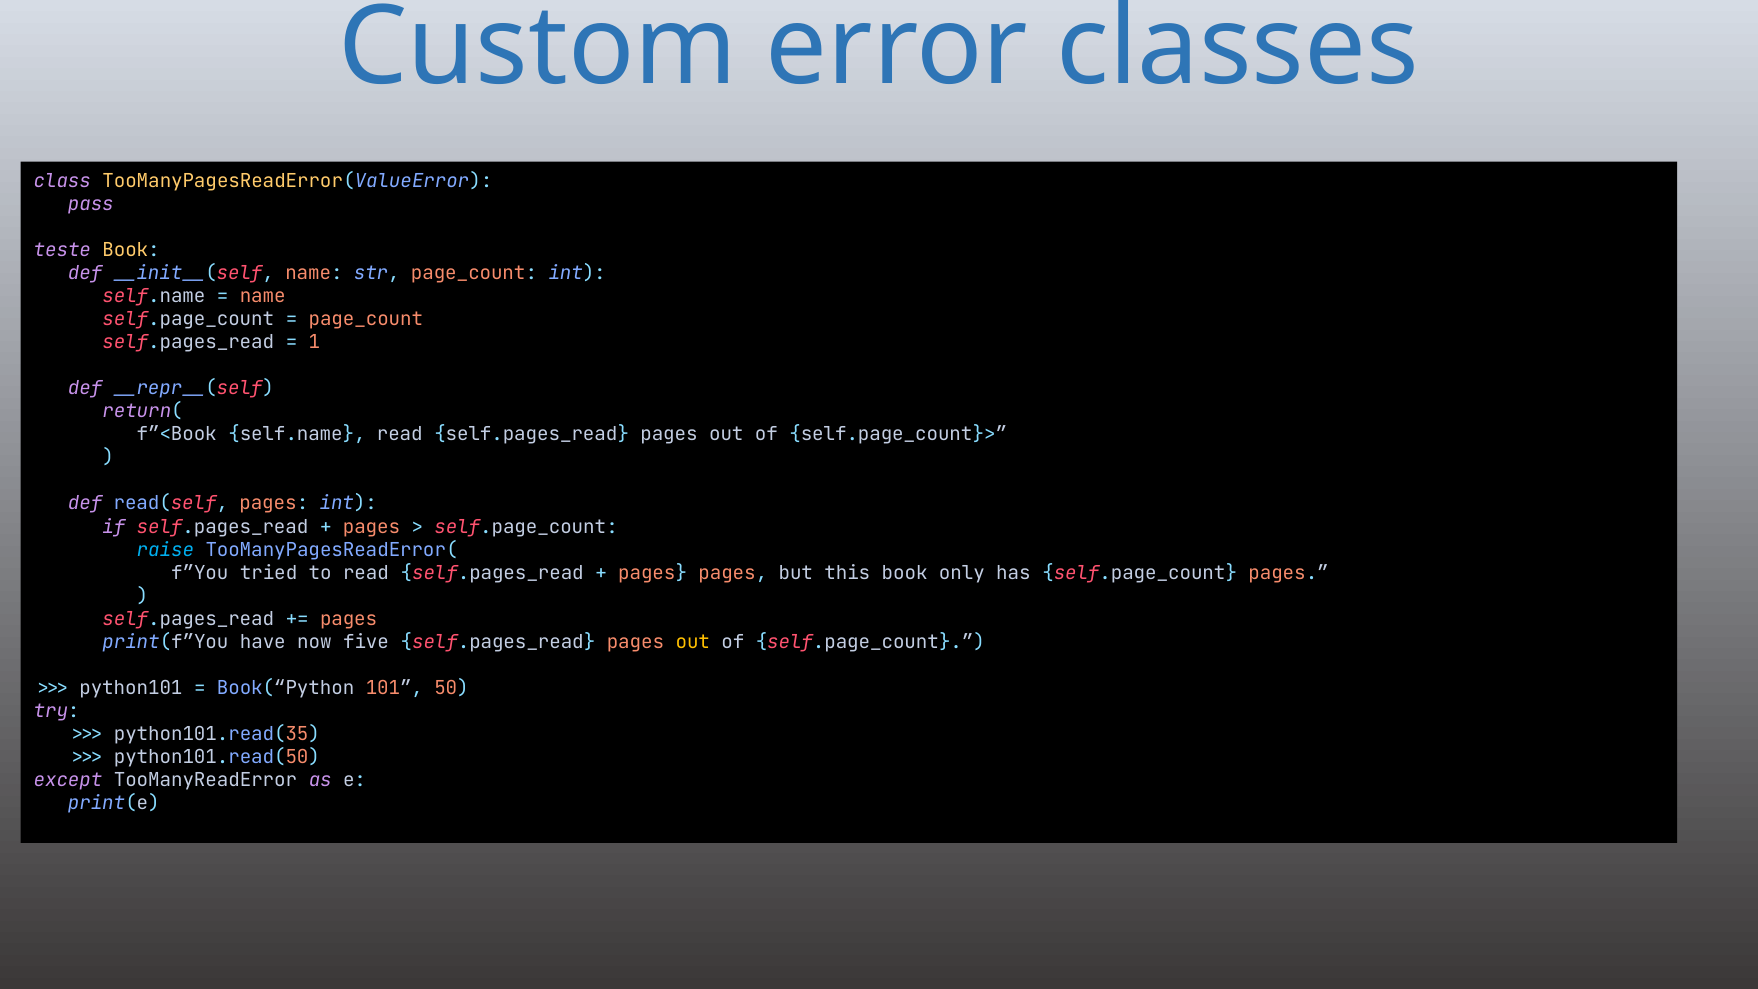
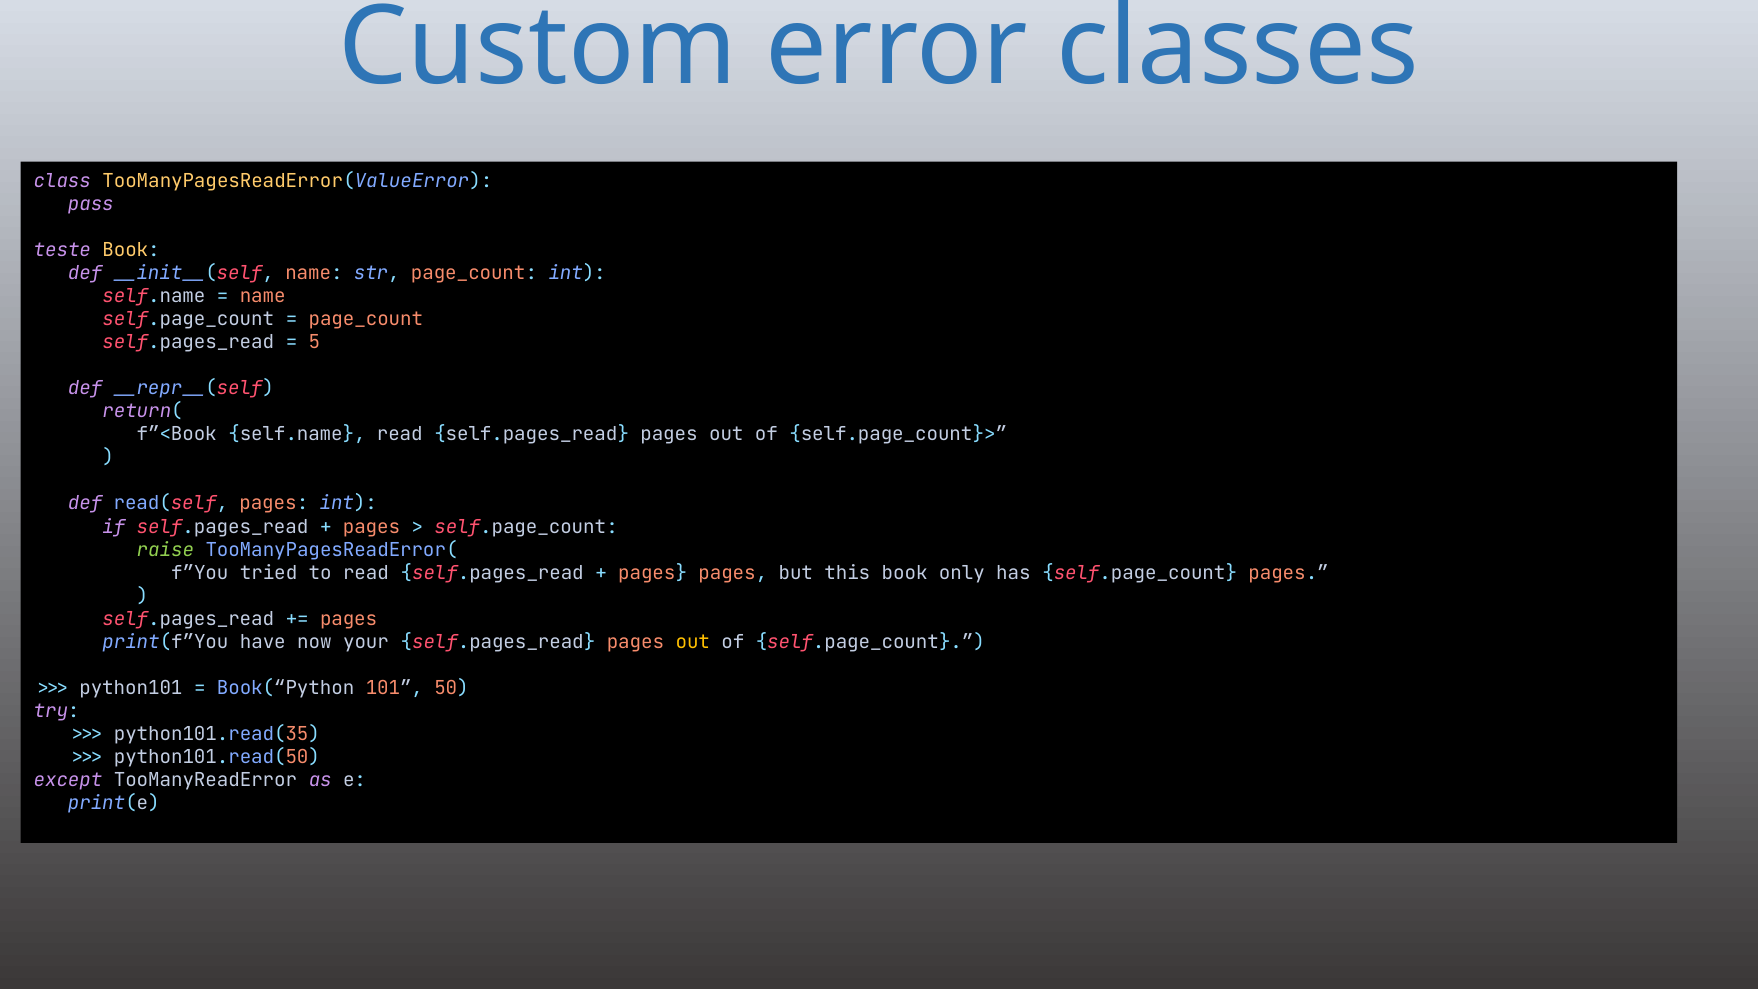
1: 1 -> 5
raise colour: light blue -> light green
five: five -> your
